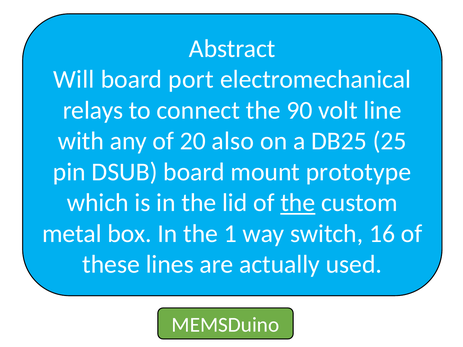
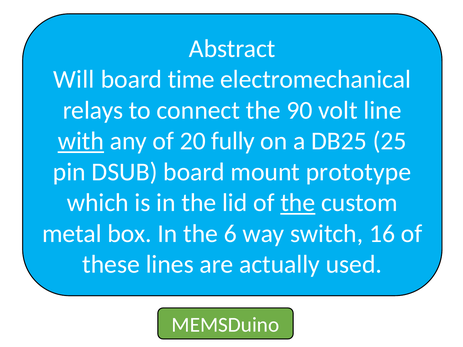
port: port -> time
with underline: none -> present
also: also -> fully
1: 1 -> 6
